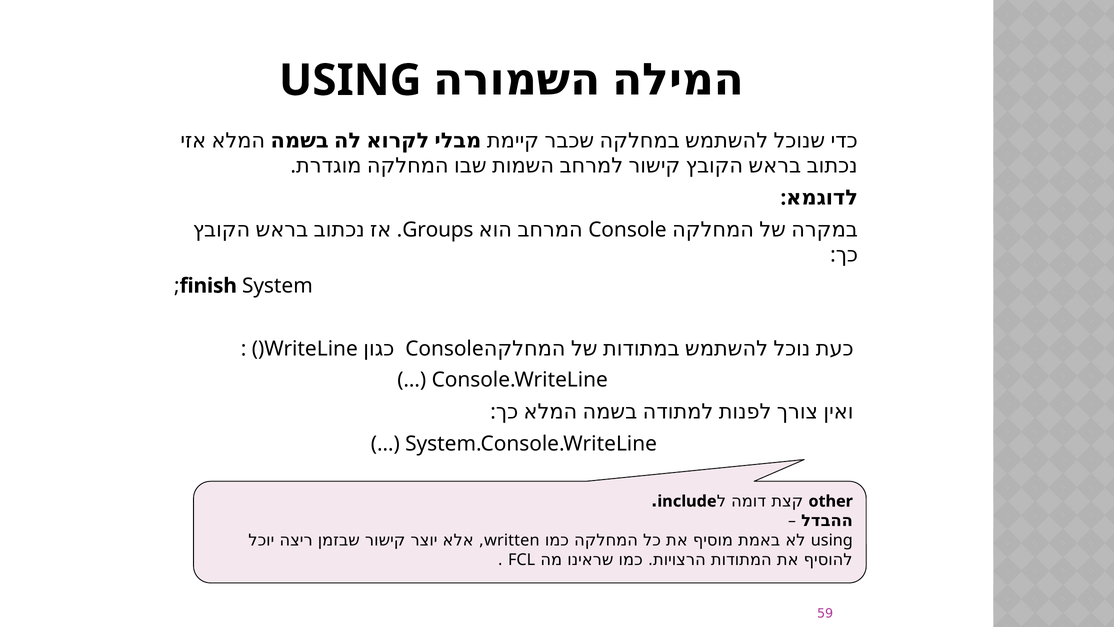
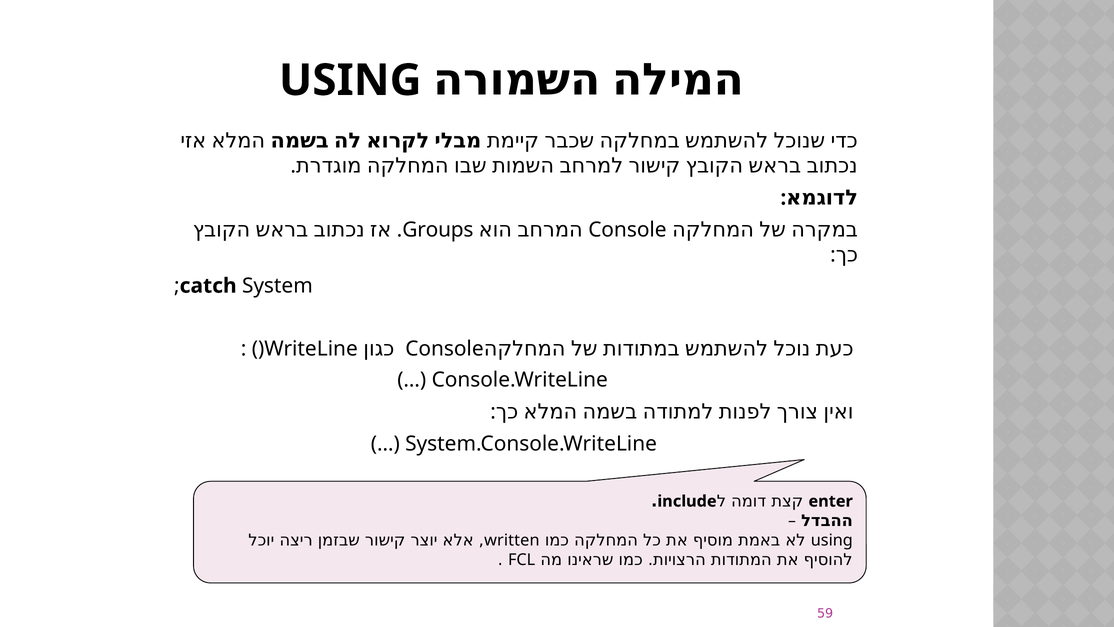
finish: finish -> catch
other: other -> enter
